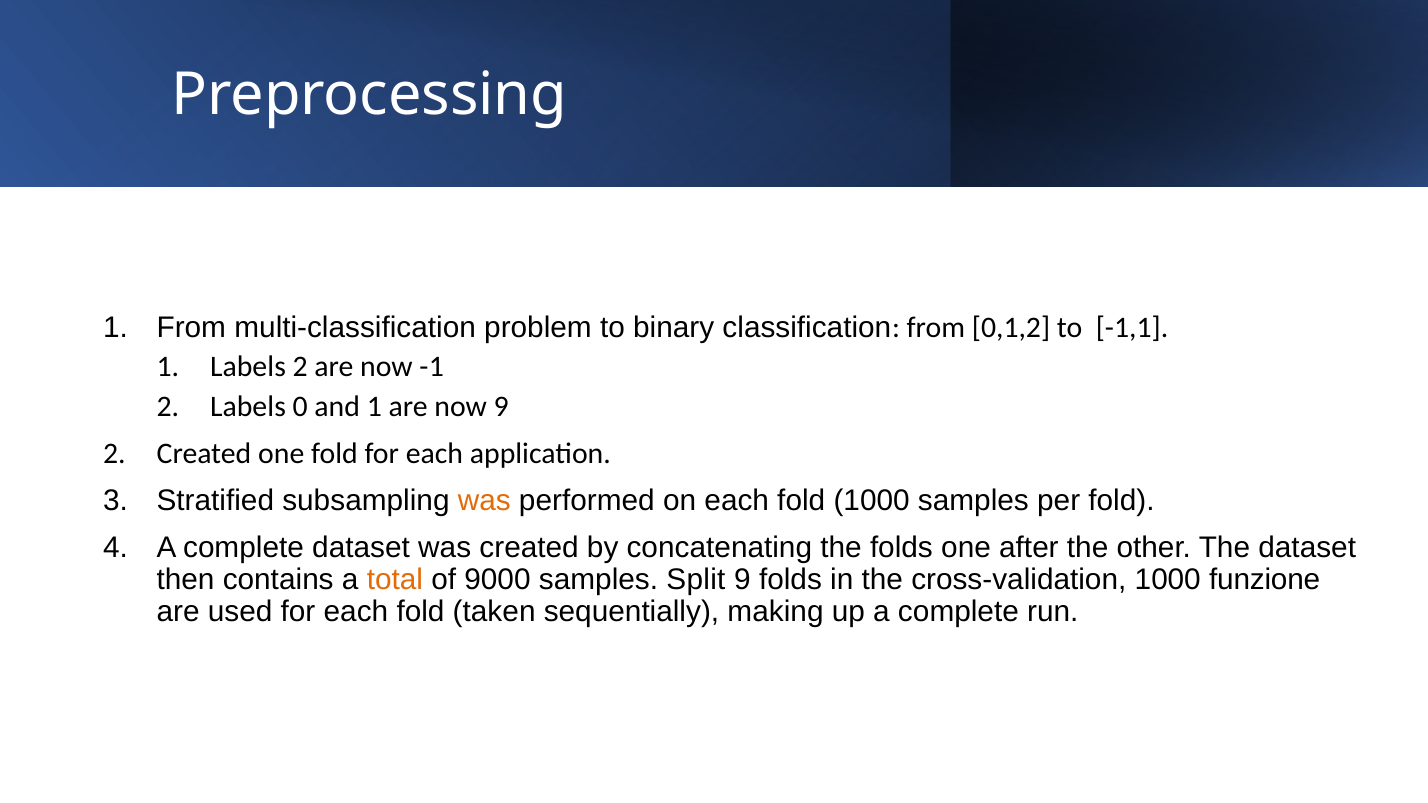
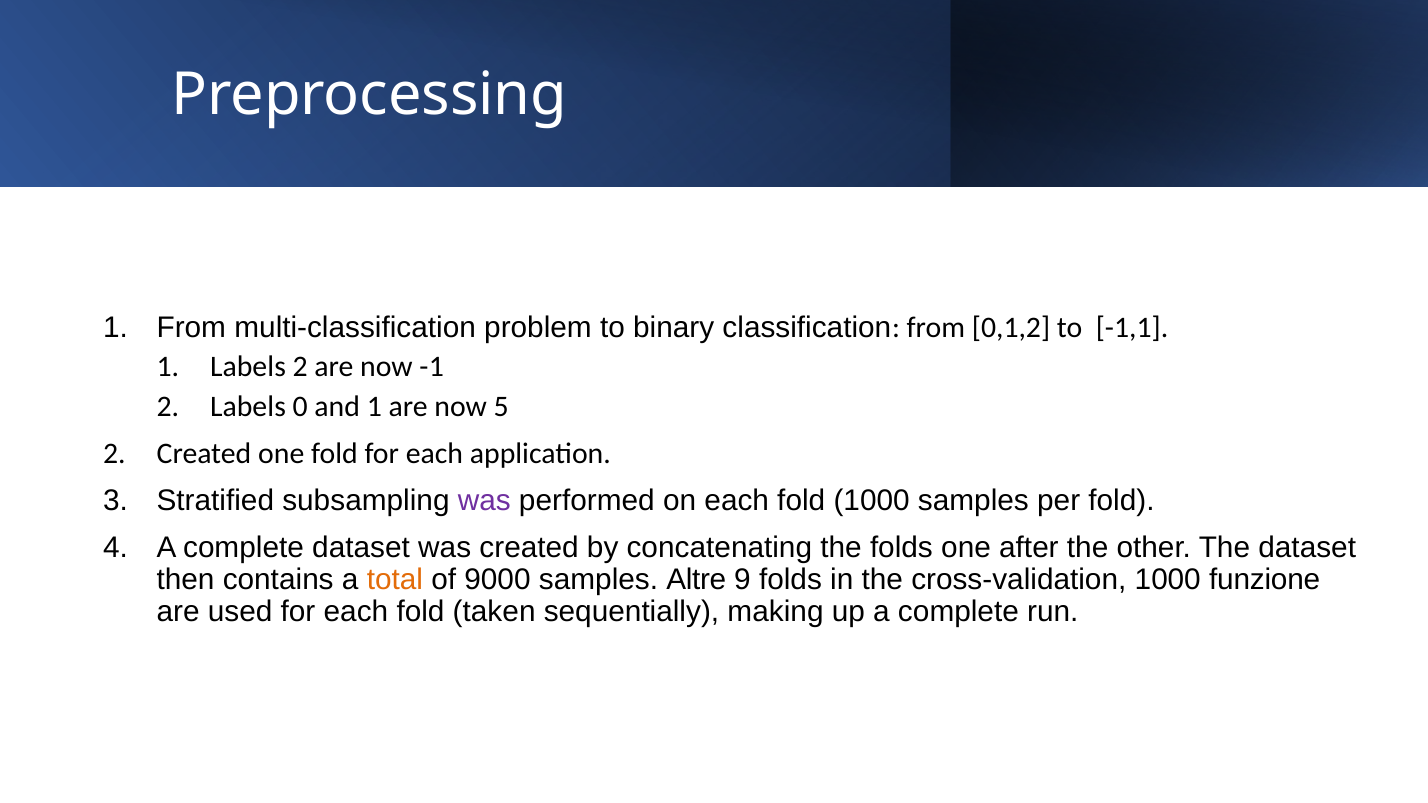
now 9: 9 -> 5
was at (484, 501) colour: orange -> purple
Split: Split -> Altre
